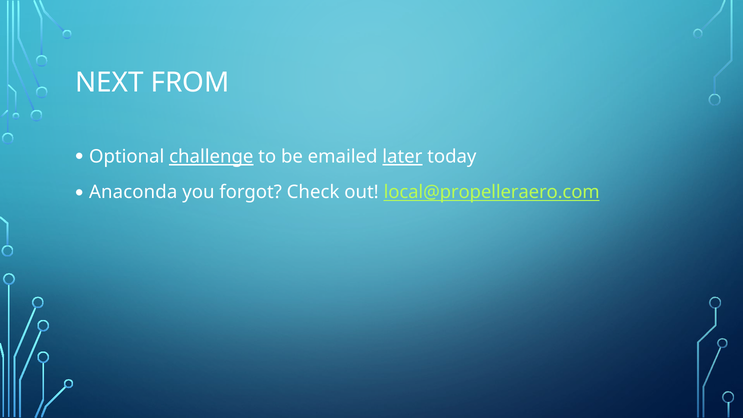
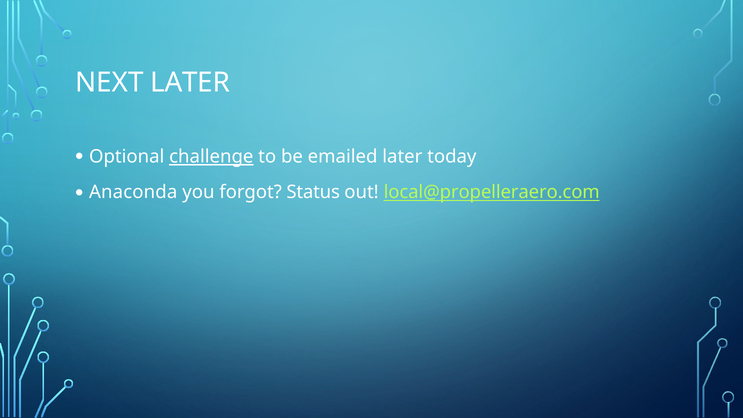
NEXT FROM: FROM -> LATER
later at (402, 157) underline: present -> none
Check: Check -> Status
